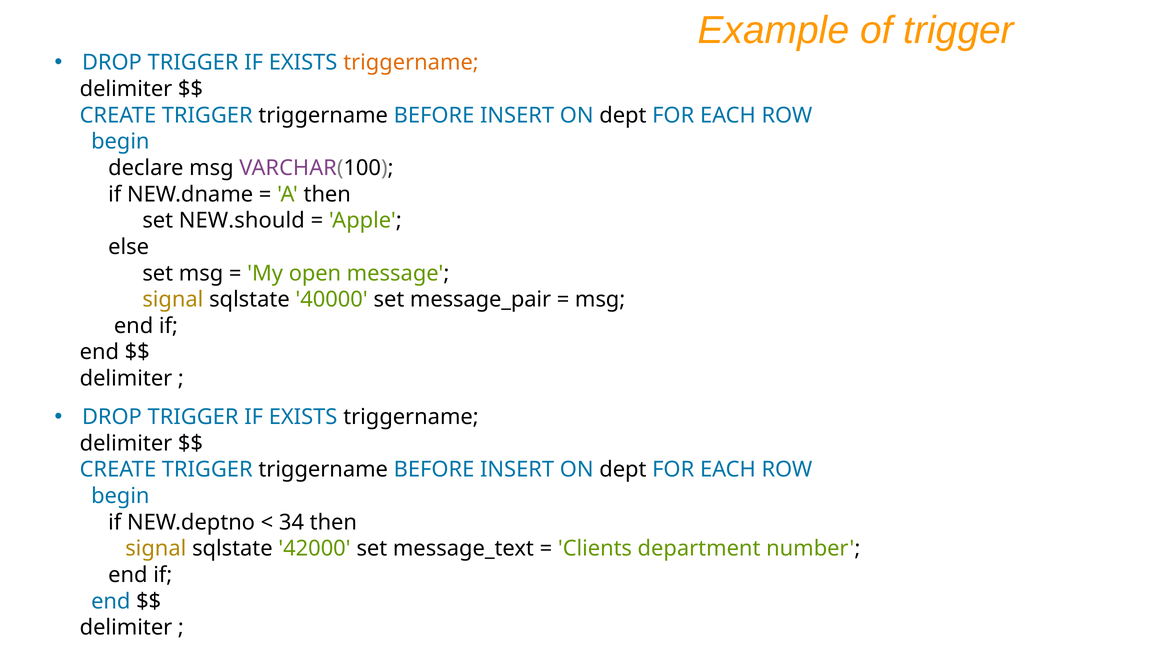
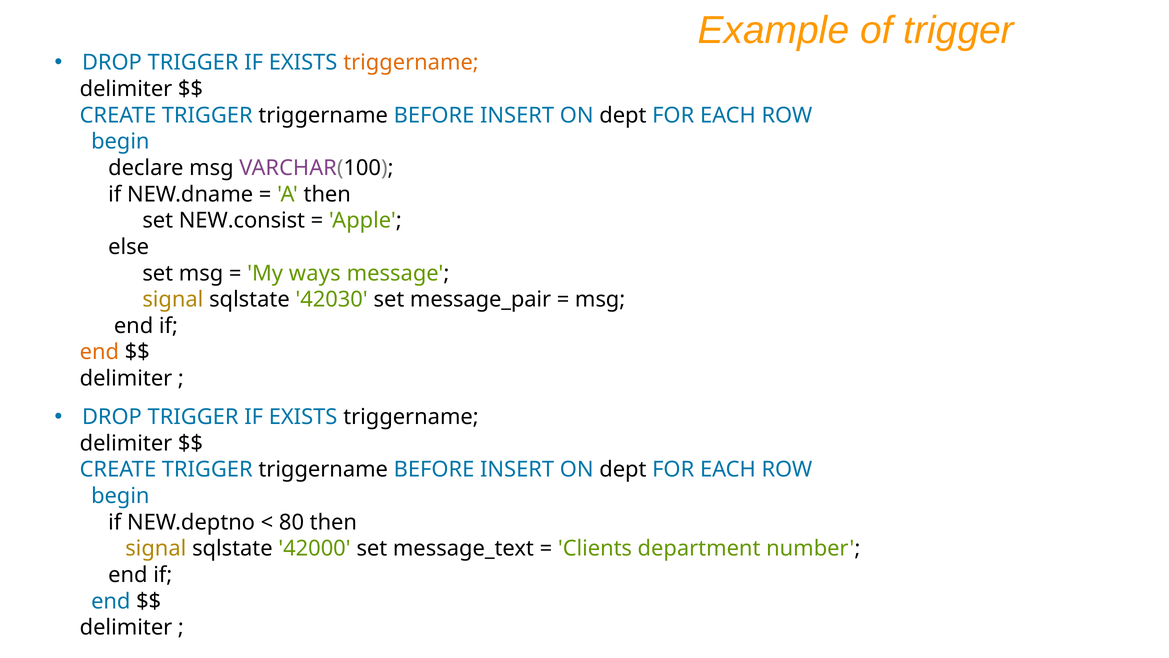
NEW.should: NEW.should -> NEW.consist
open: open -> ways
40000: 40000 -> 42030
end at (99, 352) colour: black -> orange
34: 34 -> 80
